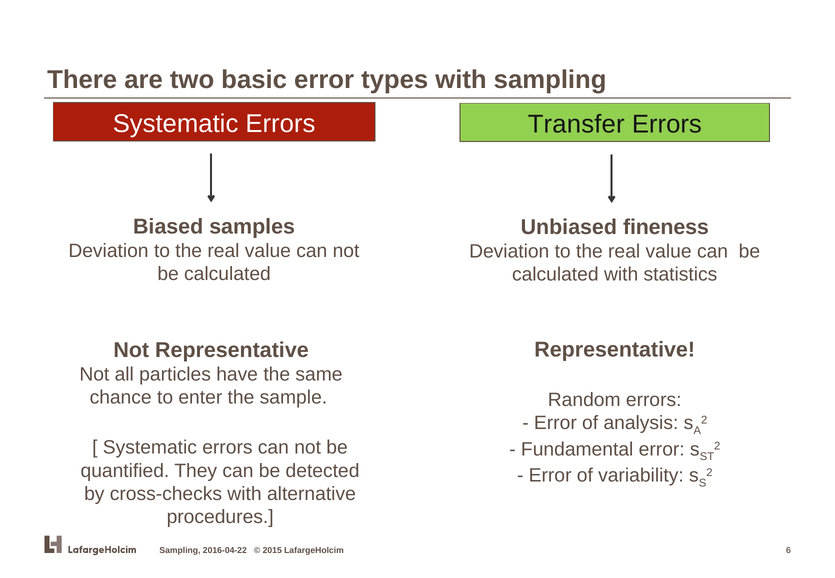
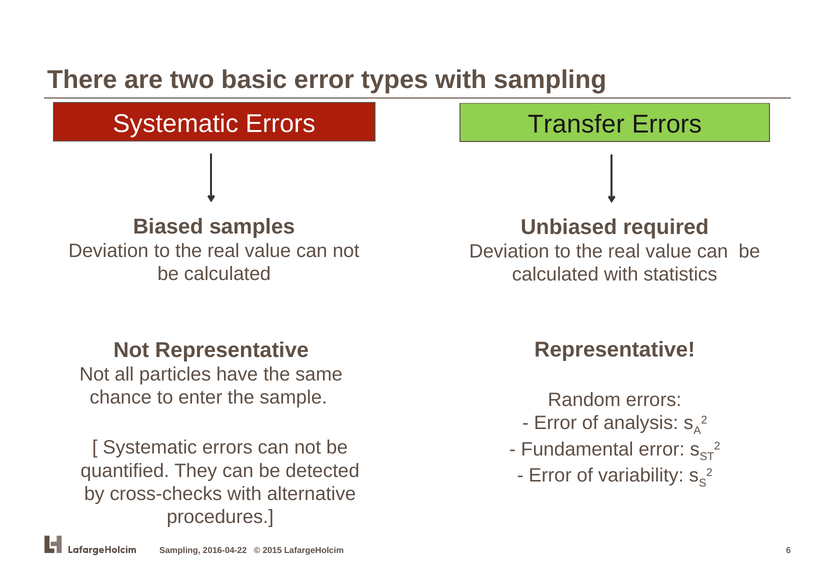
fineness: fineness -> required
